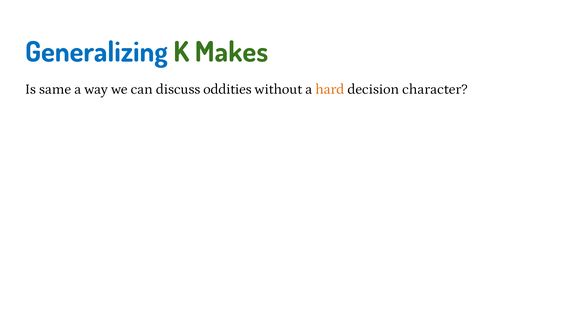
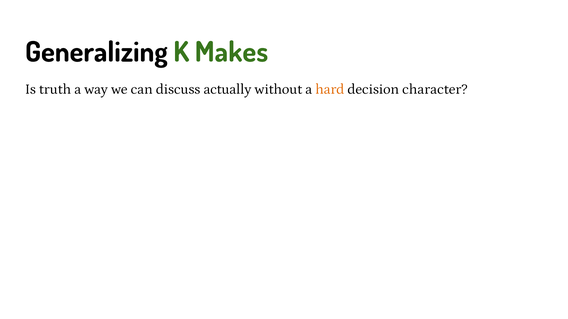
Generalizing colour: blue -> black
same: same -> truth
oddities: oddities -> actually
